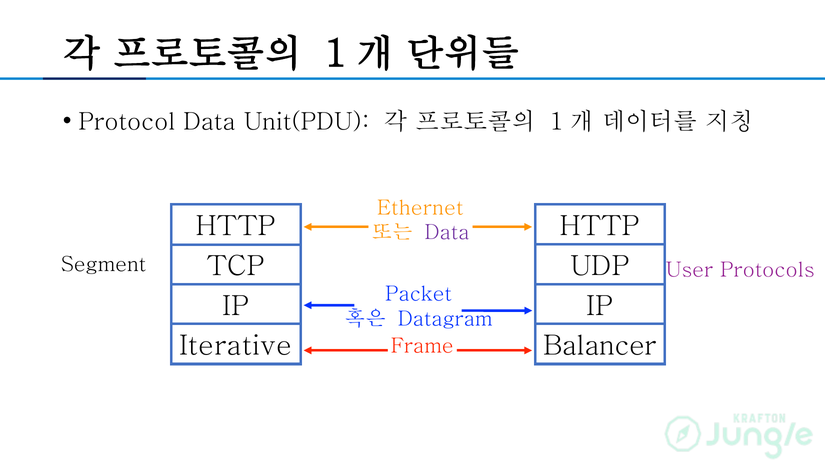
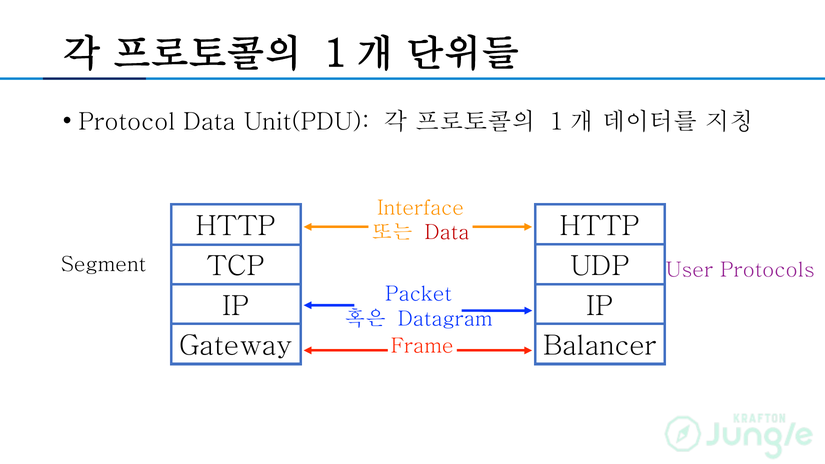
Ethernet: Ethernet -> Interface
Data at (447, 233) colour: purple -> red
Iterative: Iterative -> Gateway
